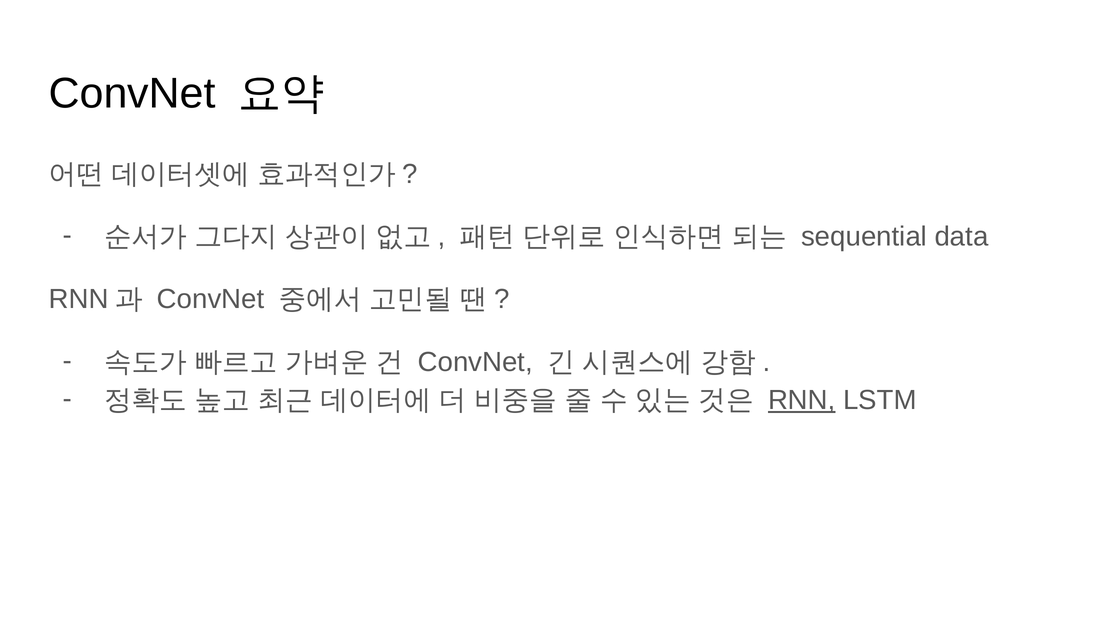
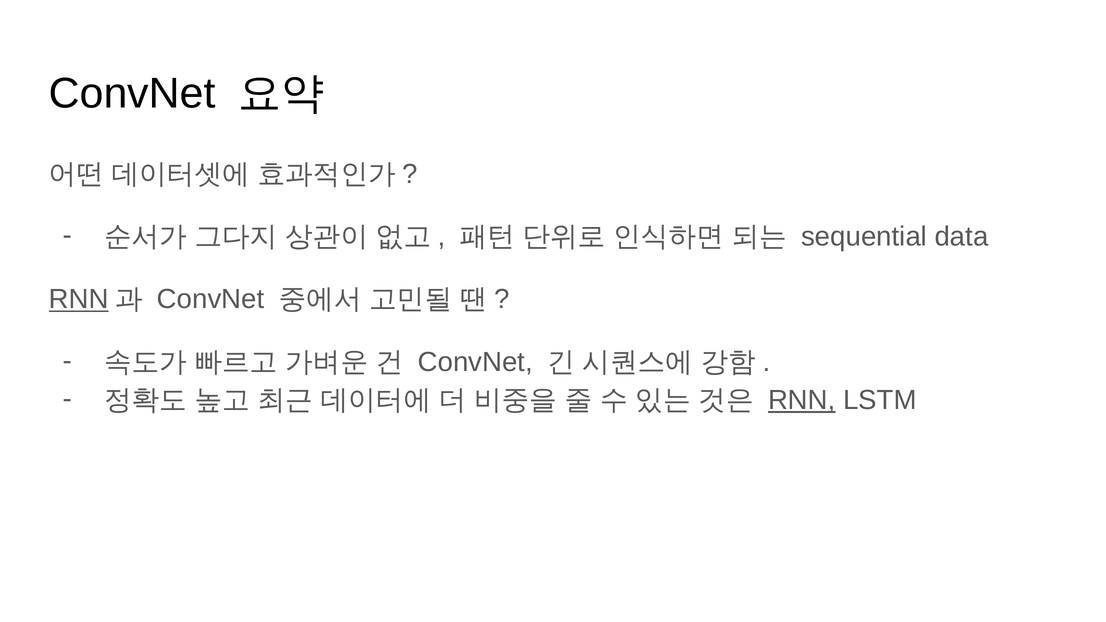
RNN at (79, 299) underline: none -> present
